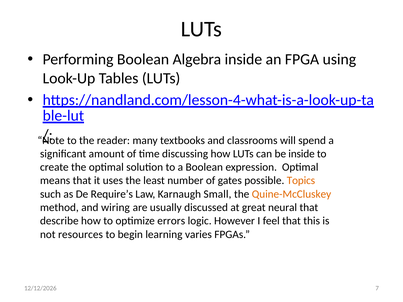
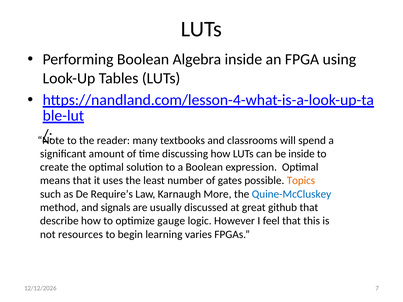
Small: Small -> More
Quine-McCluskey colour: orange -> blue
wiring: wiring -> signals
neural: neural -> github
errors: errors -> gauge
